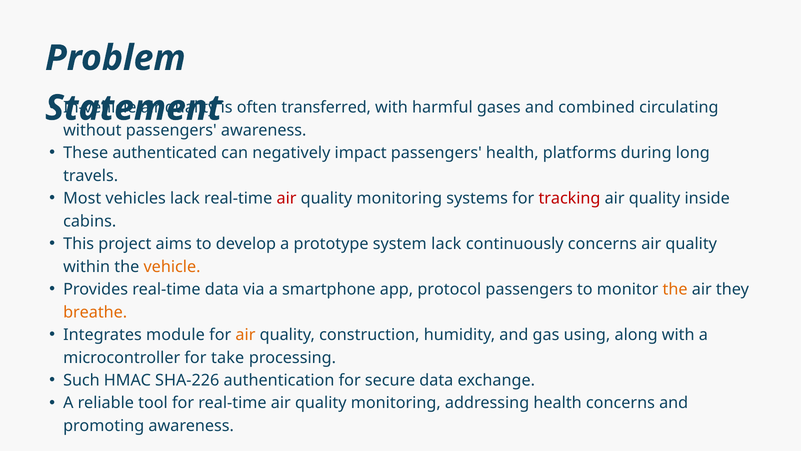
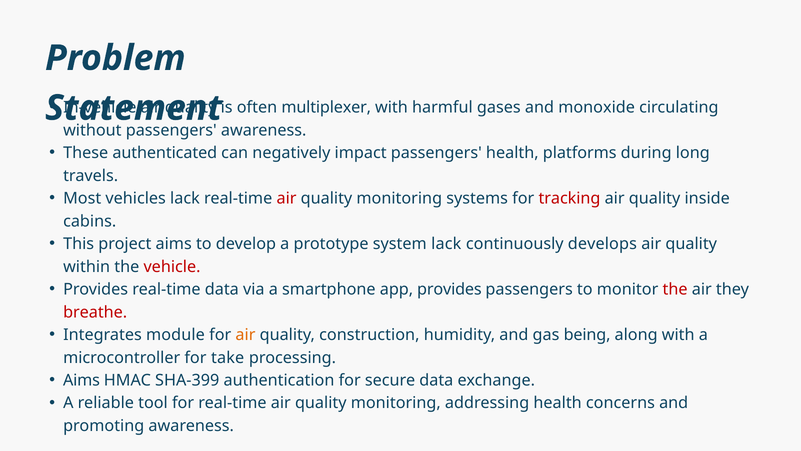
transferred: transferred -> multiplexer
combined: combined -> monoxide
continuously concerns: concerns -> develops
vehicle colour: orange -> red
app protocol: protocol -> provides
the at (675, 289) colour: orange -> red
breathe colour: orange -> red
using: using -> being
Such at (81, 380): Such -> Aims
SHA-226: SHA-226 -> SHA-399
